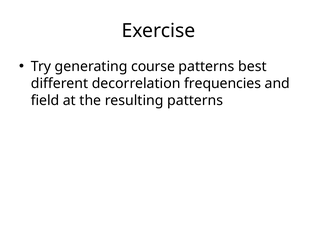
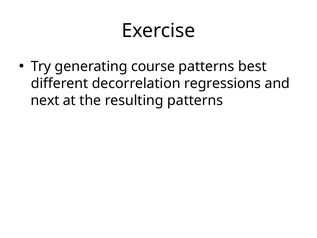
frequencies: frequencies -> regressions
field: field -> next
